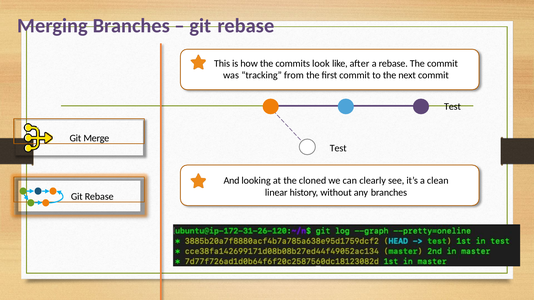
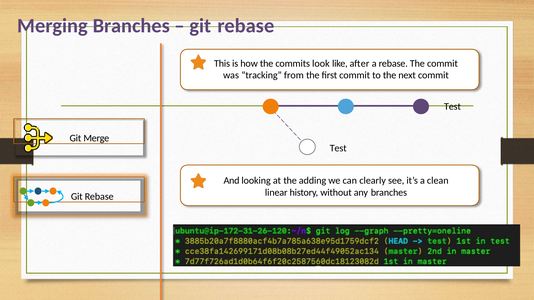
cloned: cloned -> adding
